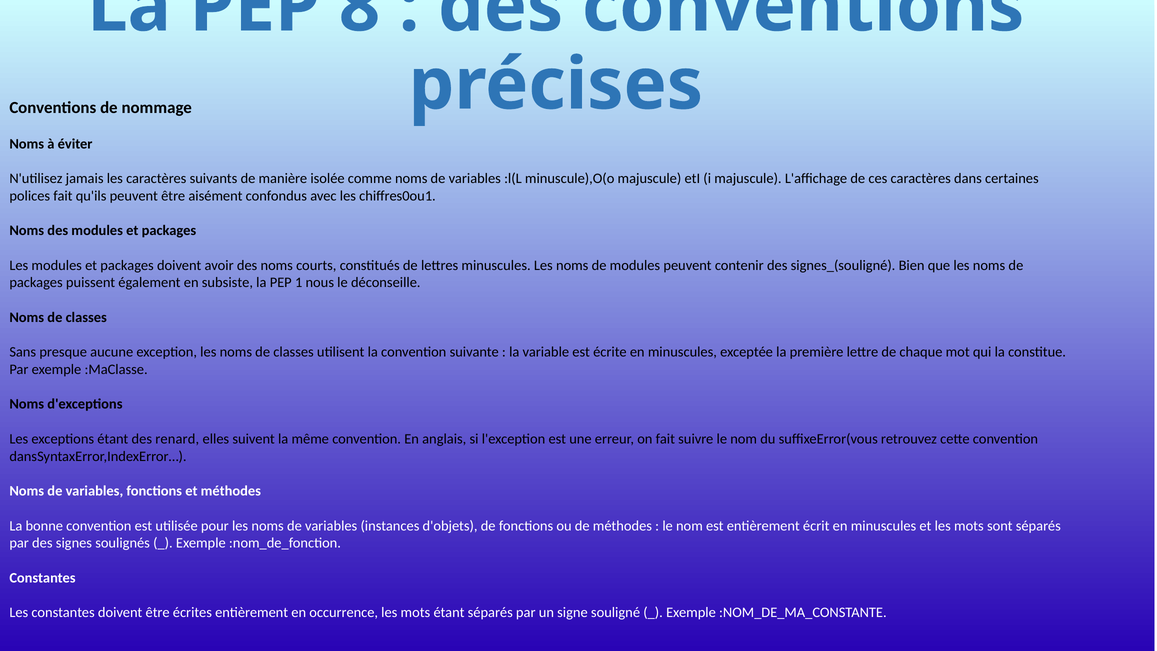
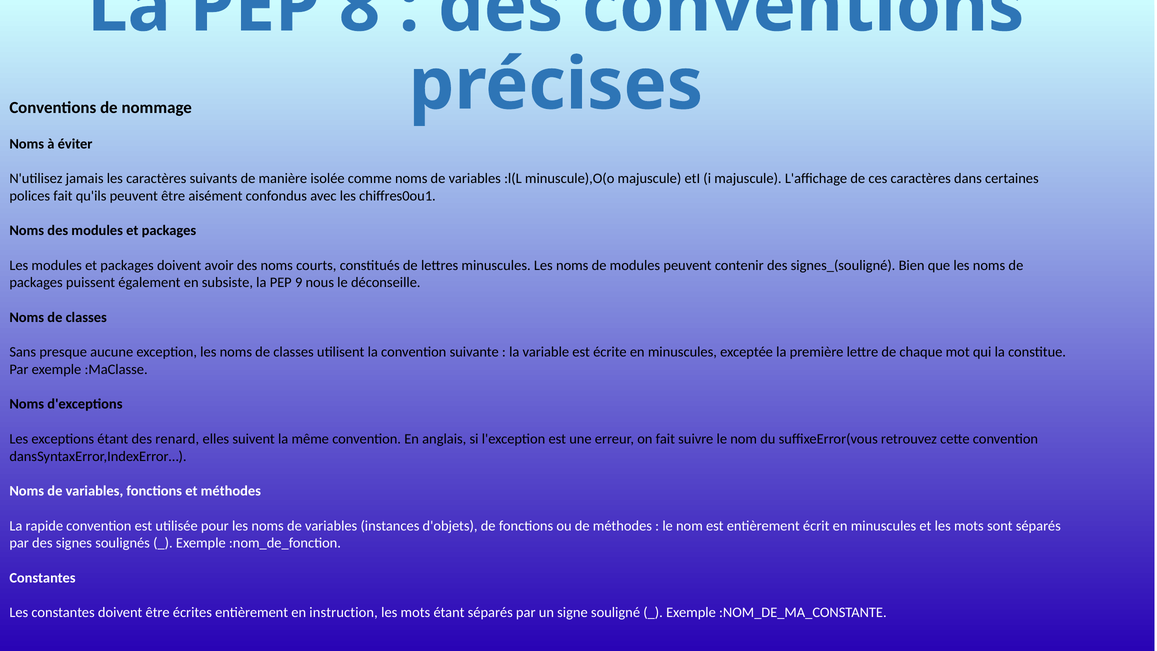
1: 1 -> 9
bonne: bonne -> rapide
occurrence: occurrence -> instruction
